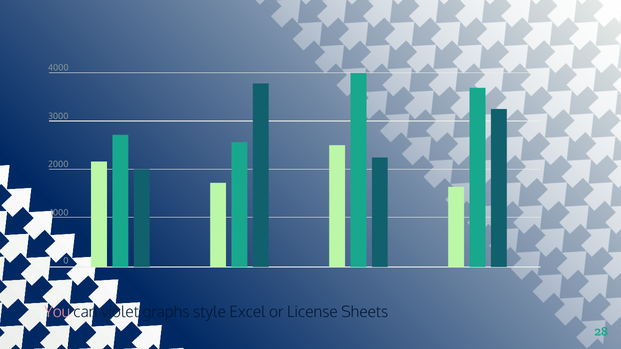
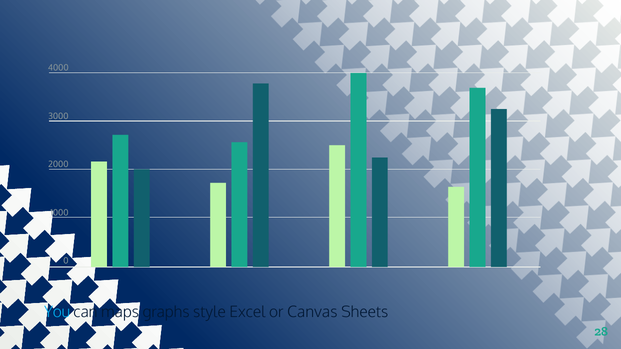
You colour: pink -> light blue
violet: violet -> maps
License: License -> Canvas
